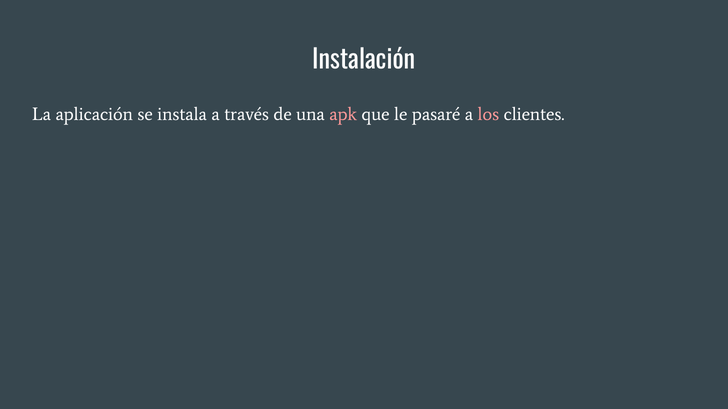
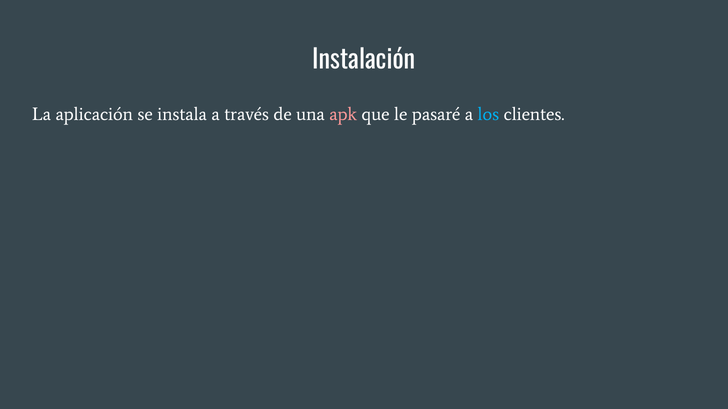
los colour: pink -> light blue
